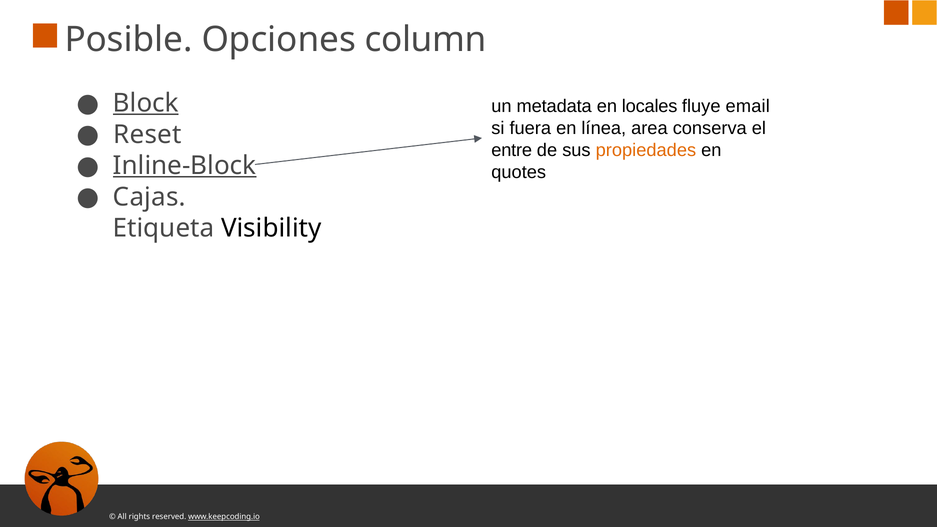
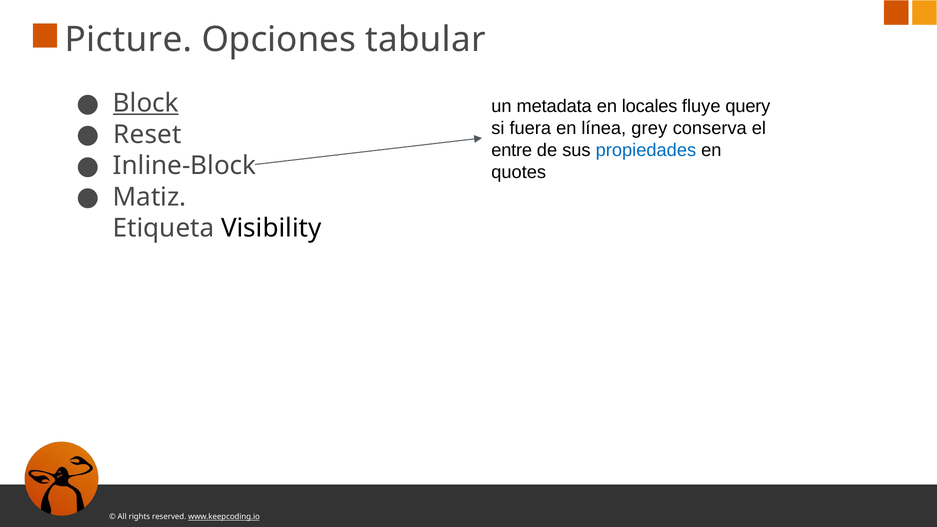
Posible: Posible -> Picture
column: column -> tabular
email: email -> query
area: area -> grey
propiedades colour: orange -> blue
Inline-Block underline: present -> none
Cajas: Cajas -> Matiz
